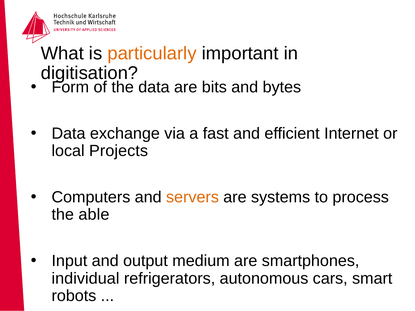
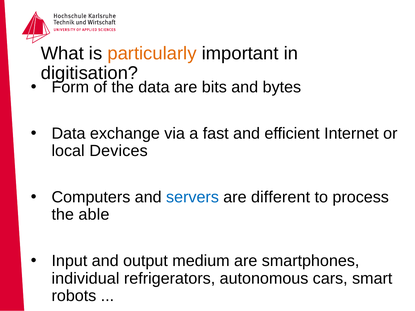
Projects: Projects -> Devices
servers colour: orange -> blue
systems: systems -> different
